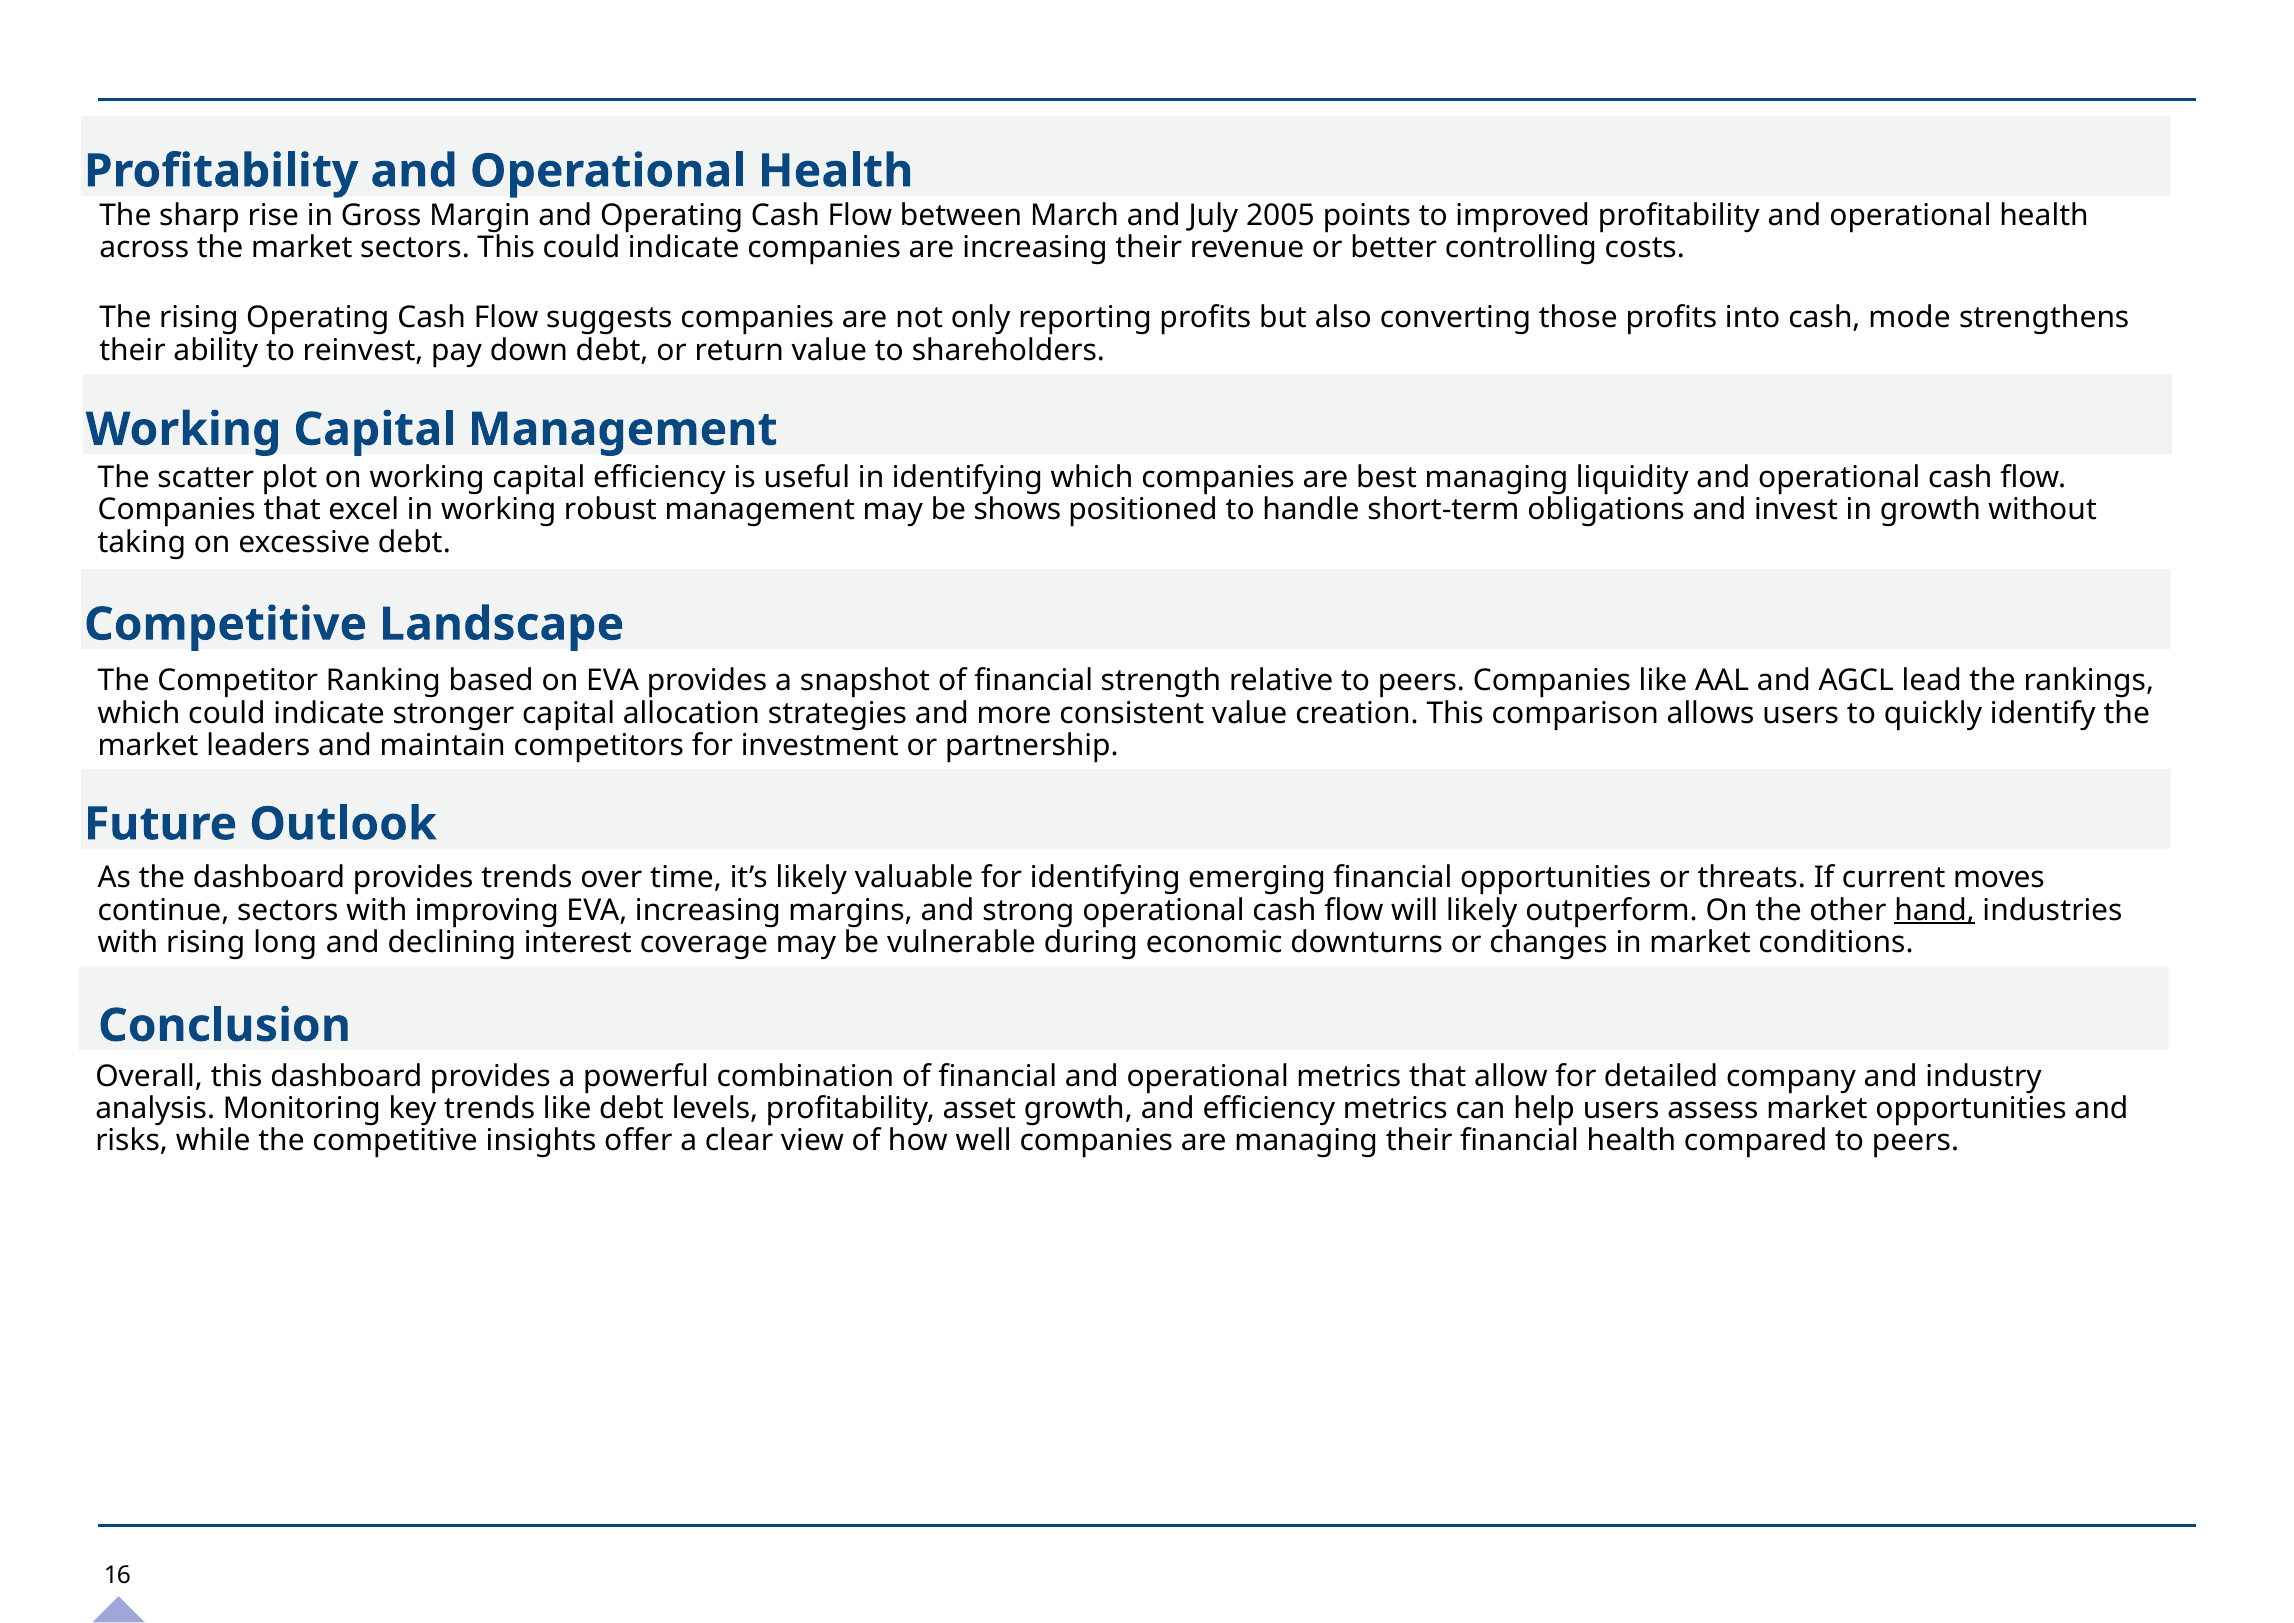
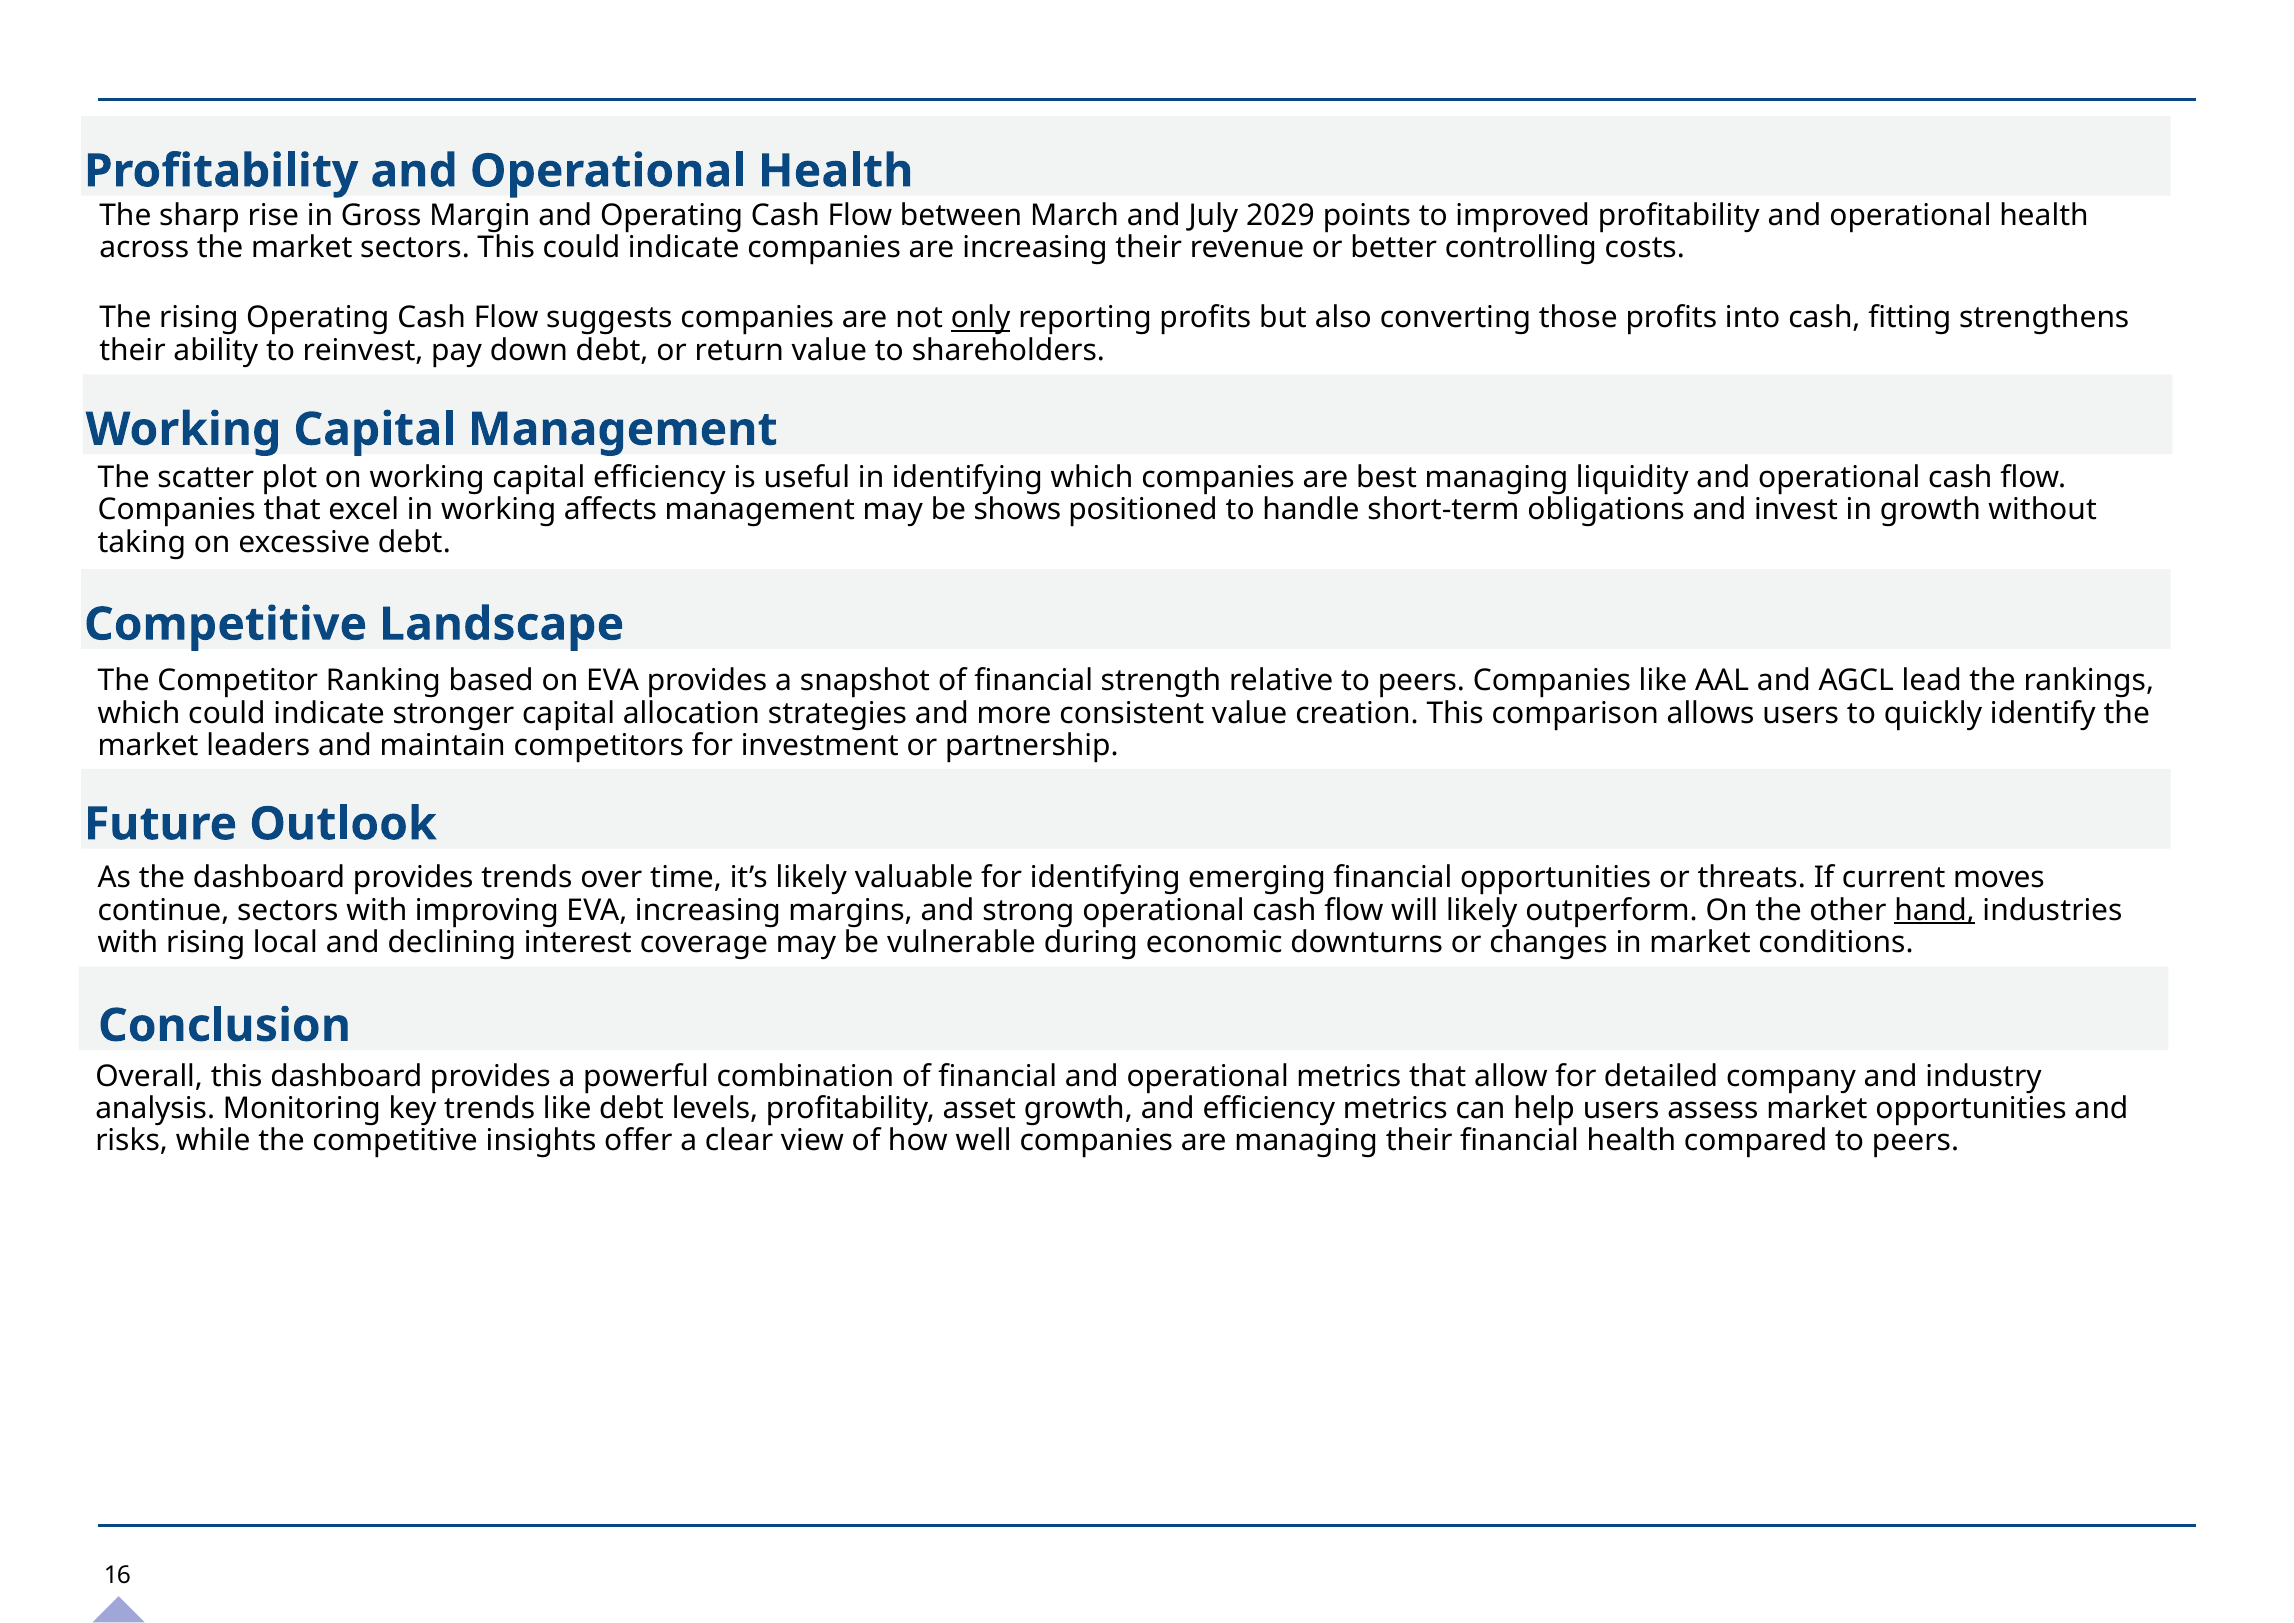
2005: 2005 -> 2029
only underline: none -> present
mode: mode -> fitting
robust: robust -> affects
long: long -> local
